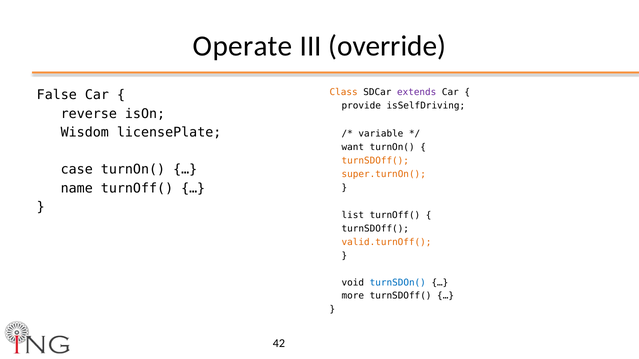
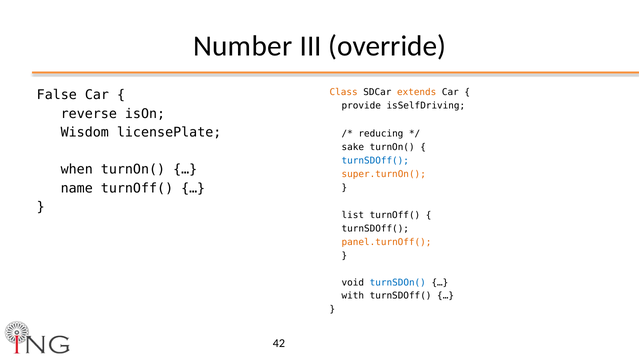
Operate: Operate -> Number
extends colour: purple -> orange
variable: variable -> reducing
want: want -> sake
turnSDOff( at (375, 161) colour: orange -> blue
case: case -> when
valid.turnOff(: valid.turnOff( -> panel.turnOff(
more: more -> with
